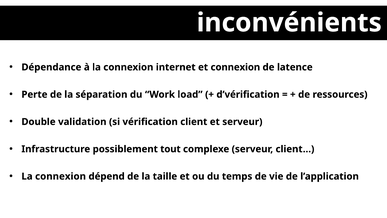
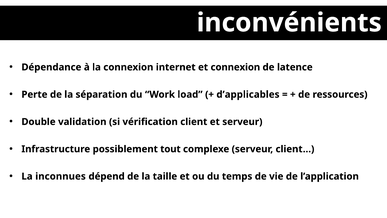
d’vérification: d’vérification -> d’applicables
connexion at (61, 176): connexion -> inconnues
